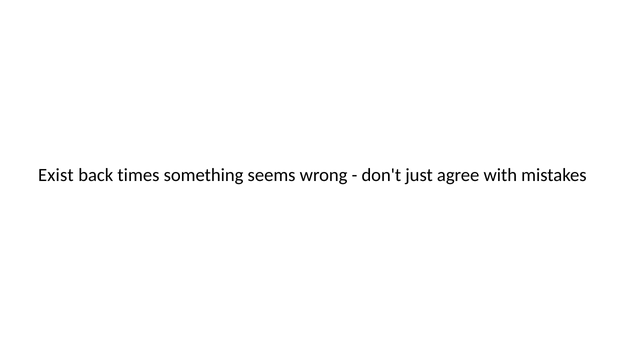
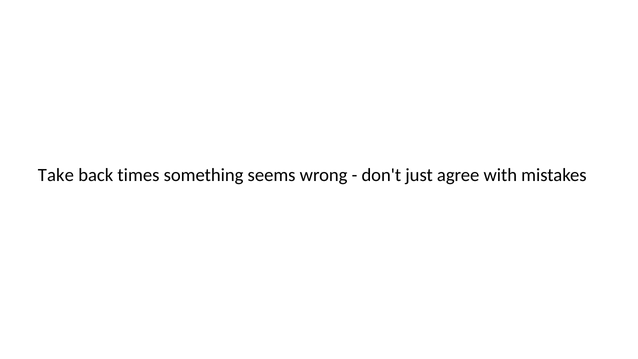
Exist: Exist -> Take
